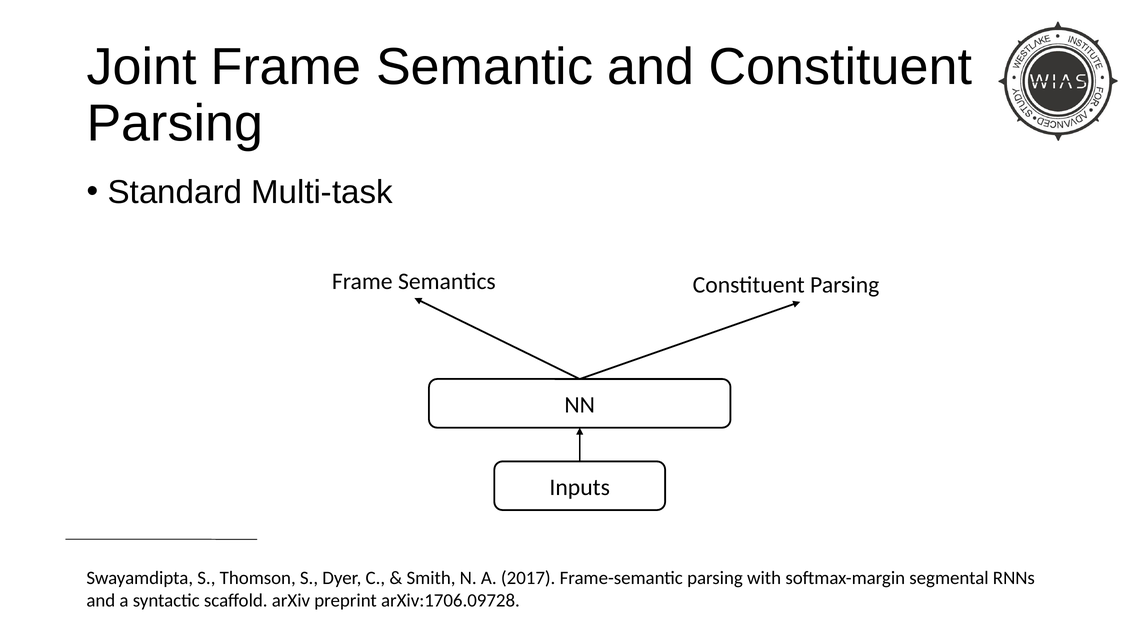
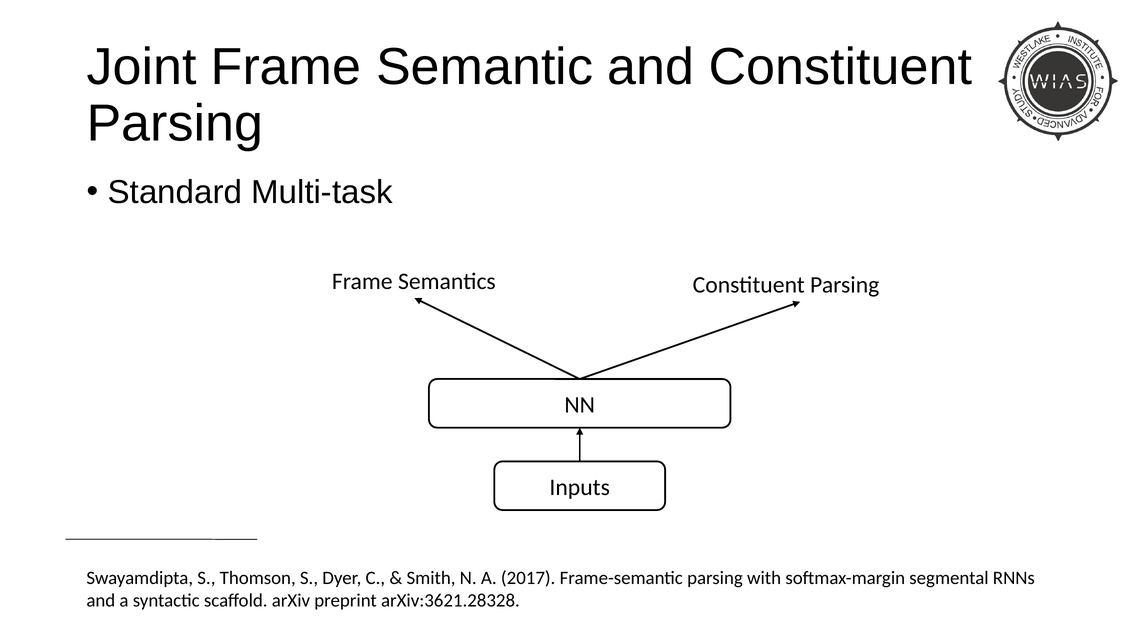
arXiv:1706.09728: arXiv:1706.09728 -> arXiv:3621.28328
